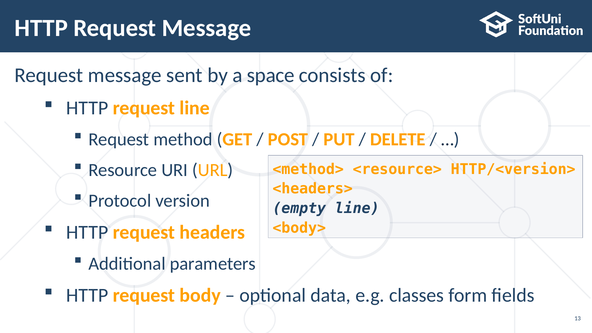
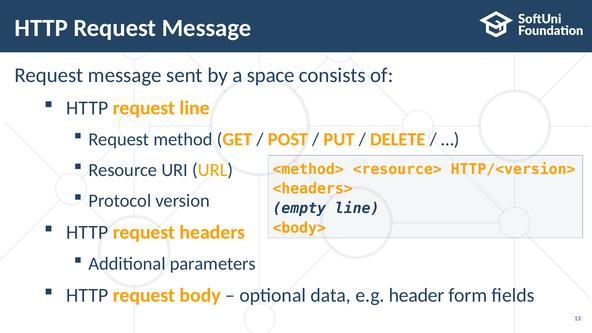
classes: classes -> header
